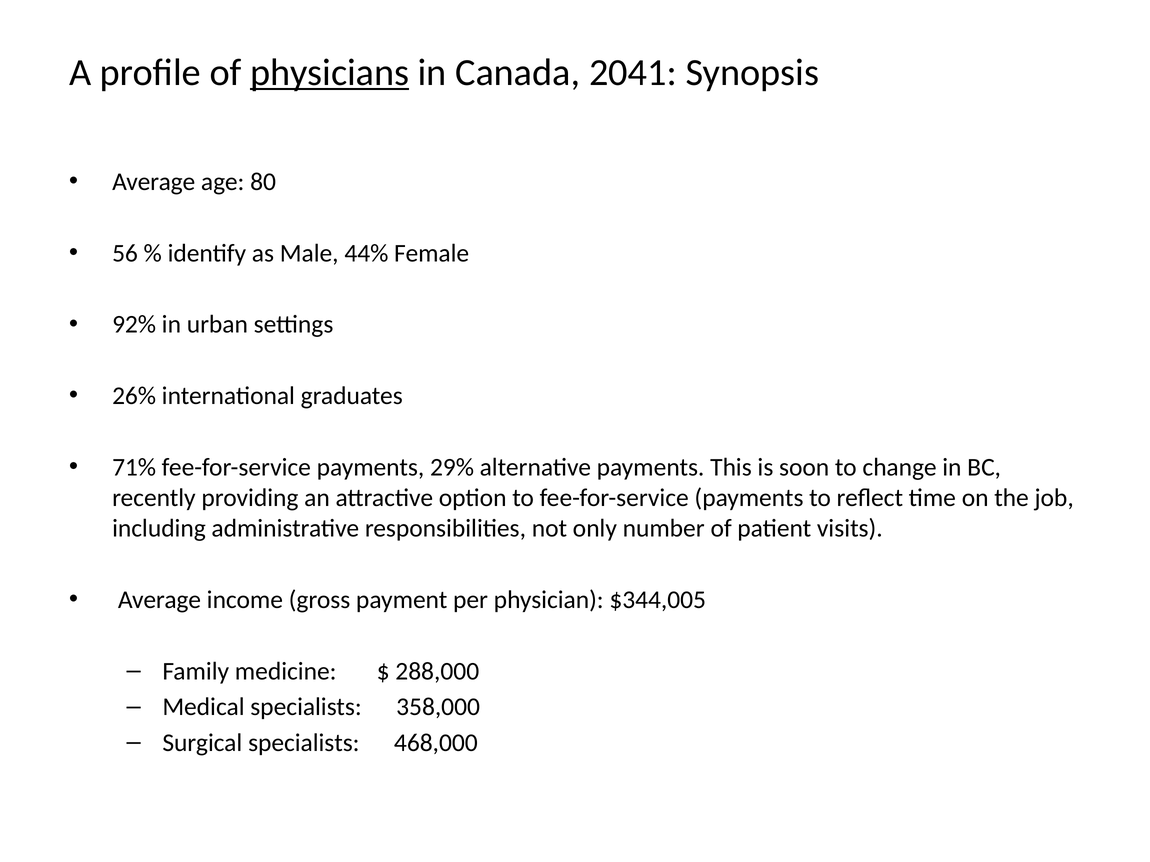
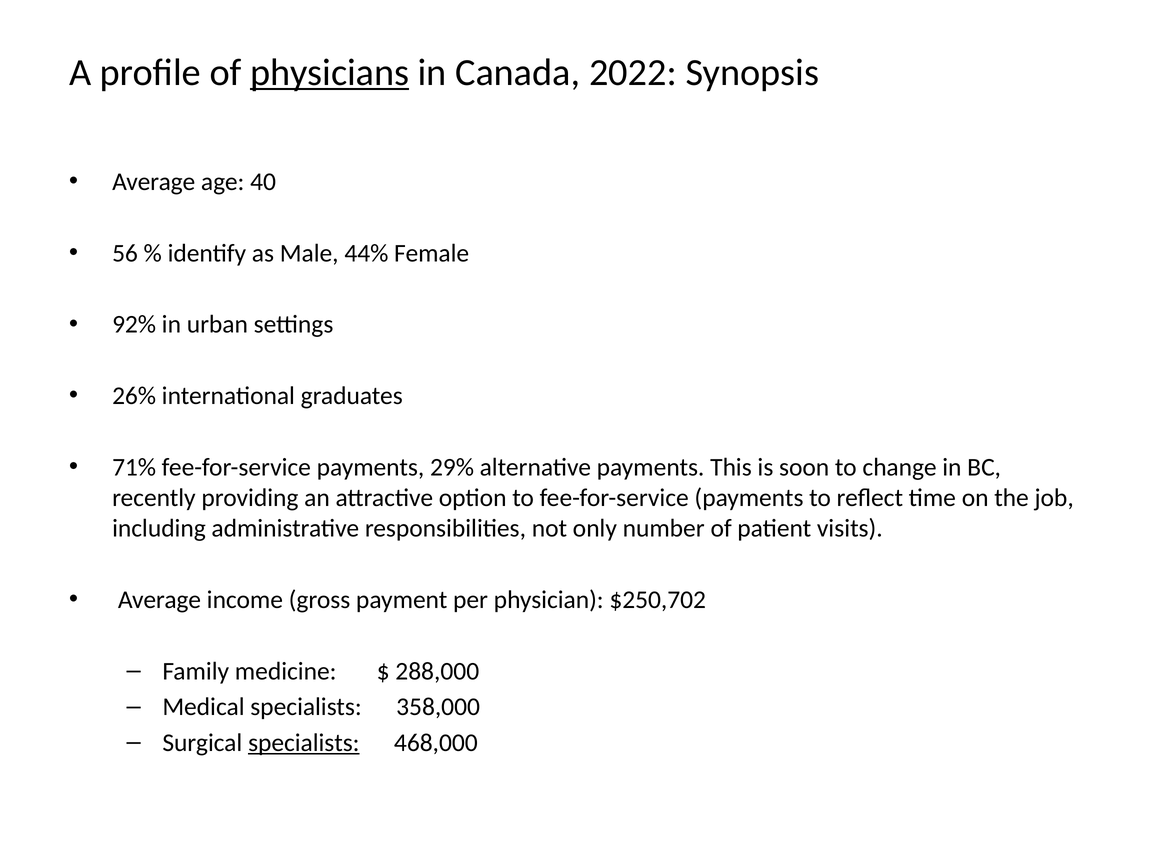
2041: 2041 -> 2022
80: 80 -> 40
$344,005: $344,005 -> $250,702
specialists at (304, 743) underline: none -> present
